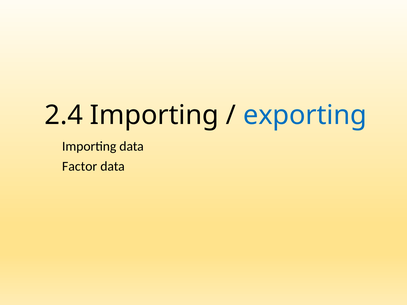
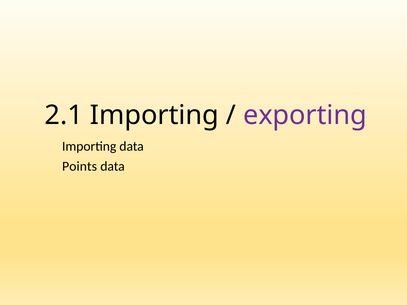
2.4: 2.4 -> 2.1
exporting colour: blue -> purple
Factor: Factor -> Points
